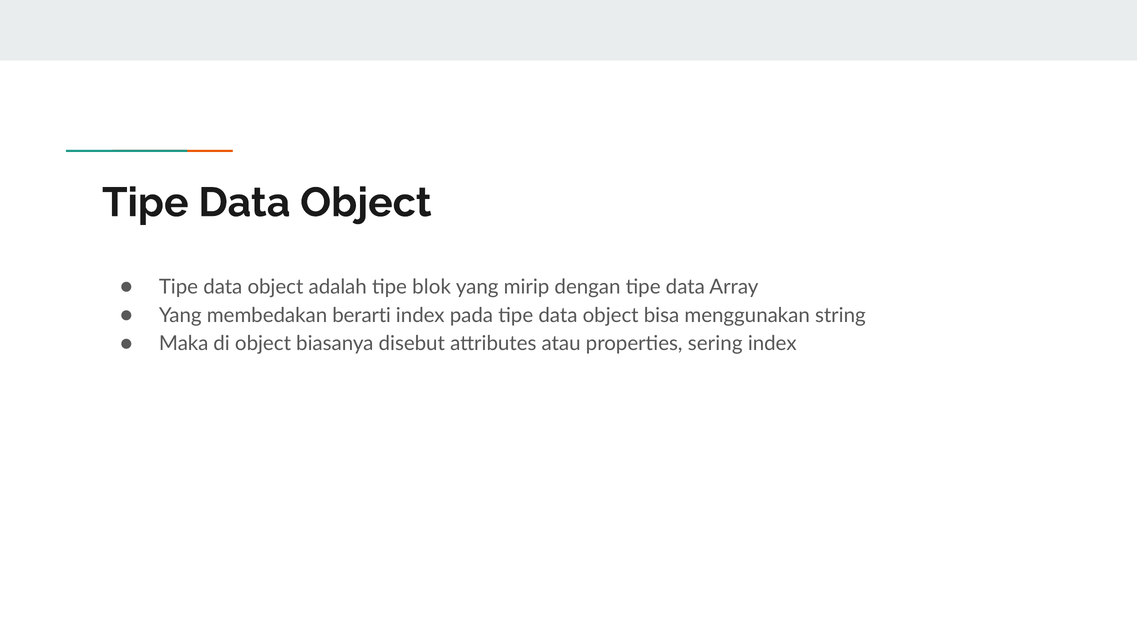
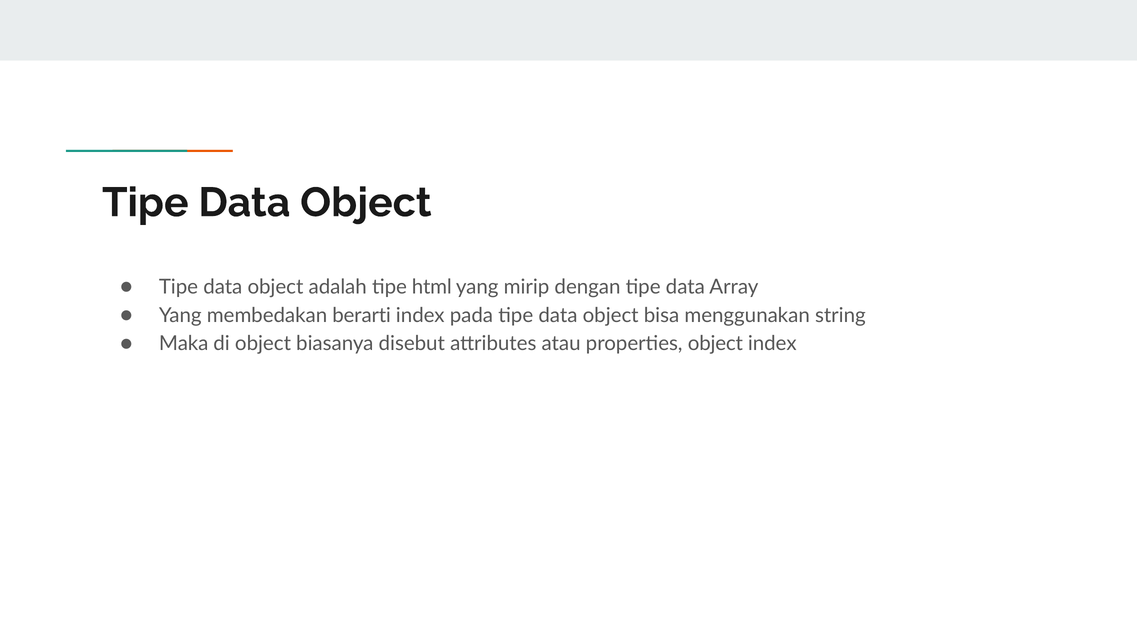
blok: blok -> html
properties sering: sering -> object
